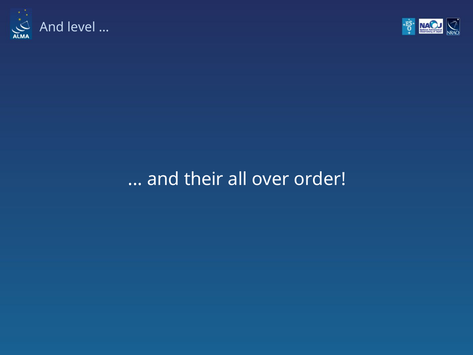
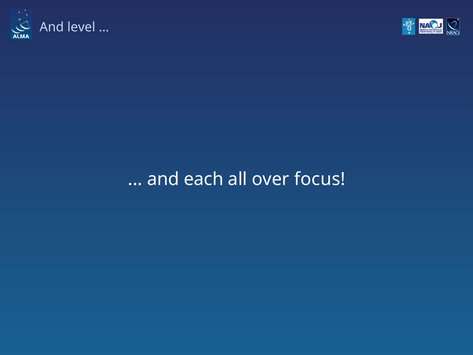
their: their -> each
order: order -> focus
